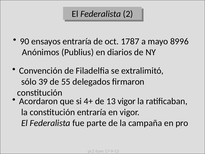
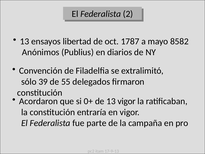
90 at (25, 41): 90 -> 13
ensayos entraría: entraría -> libertad
8996: 8996 -> 8582
4+: 4+ -> 0+
